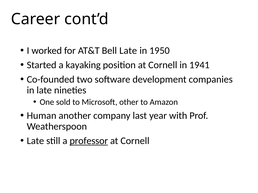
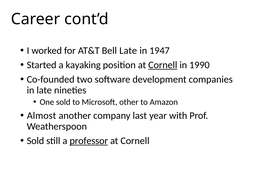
1950: 1950 -> 1947
Cornell at (163, 65) underline: none -> present
1941: 1941 -> 1990
Human: Human -> Almost
Late at (35, 141): Late -> Sold
